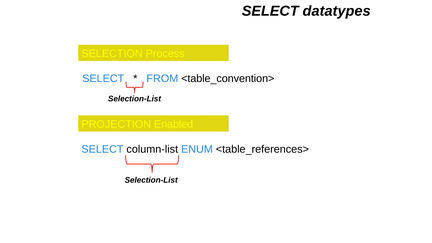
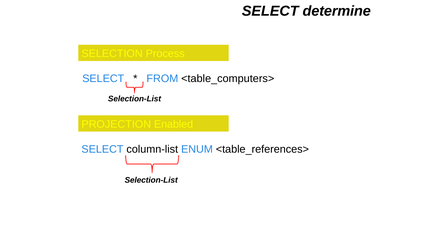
datatypes: datatypes -> determine
<table_convention>: <table_convention> -> <table_computers>
